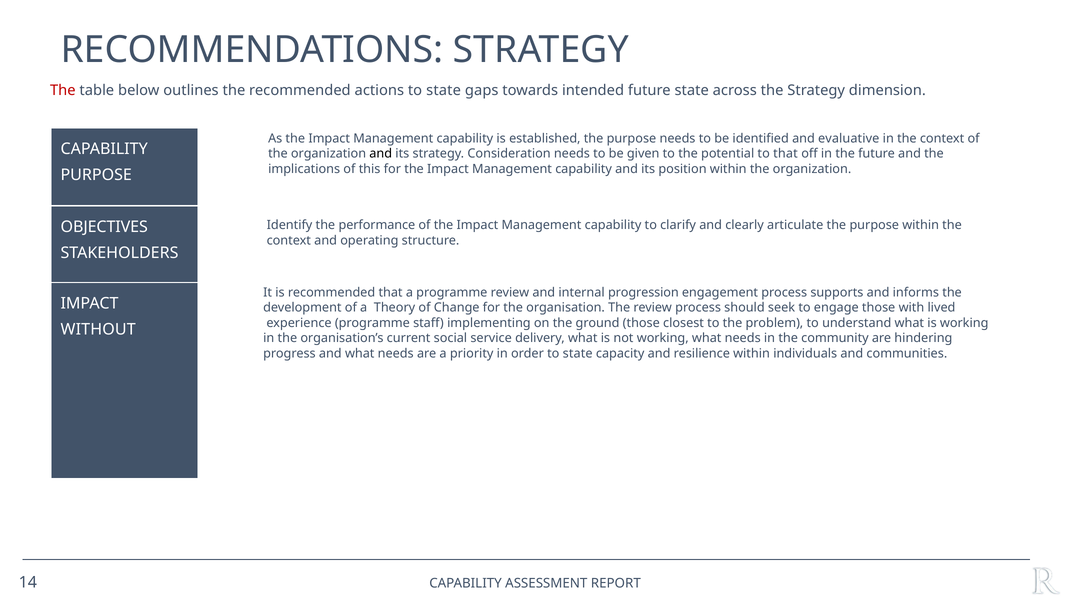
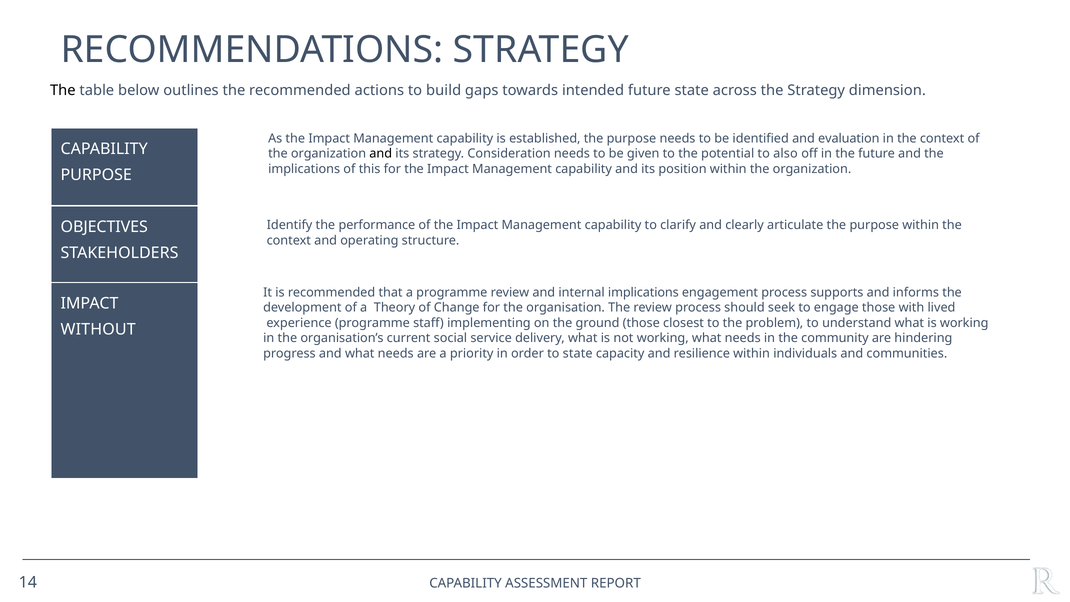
The at (63, 90) colour: red -> black
actions to state: state -> build
evaluative: evaluative -> evaluation
to that: that -> also
internal progression: progression -> implications
